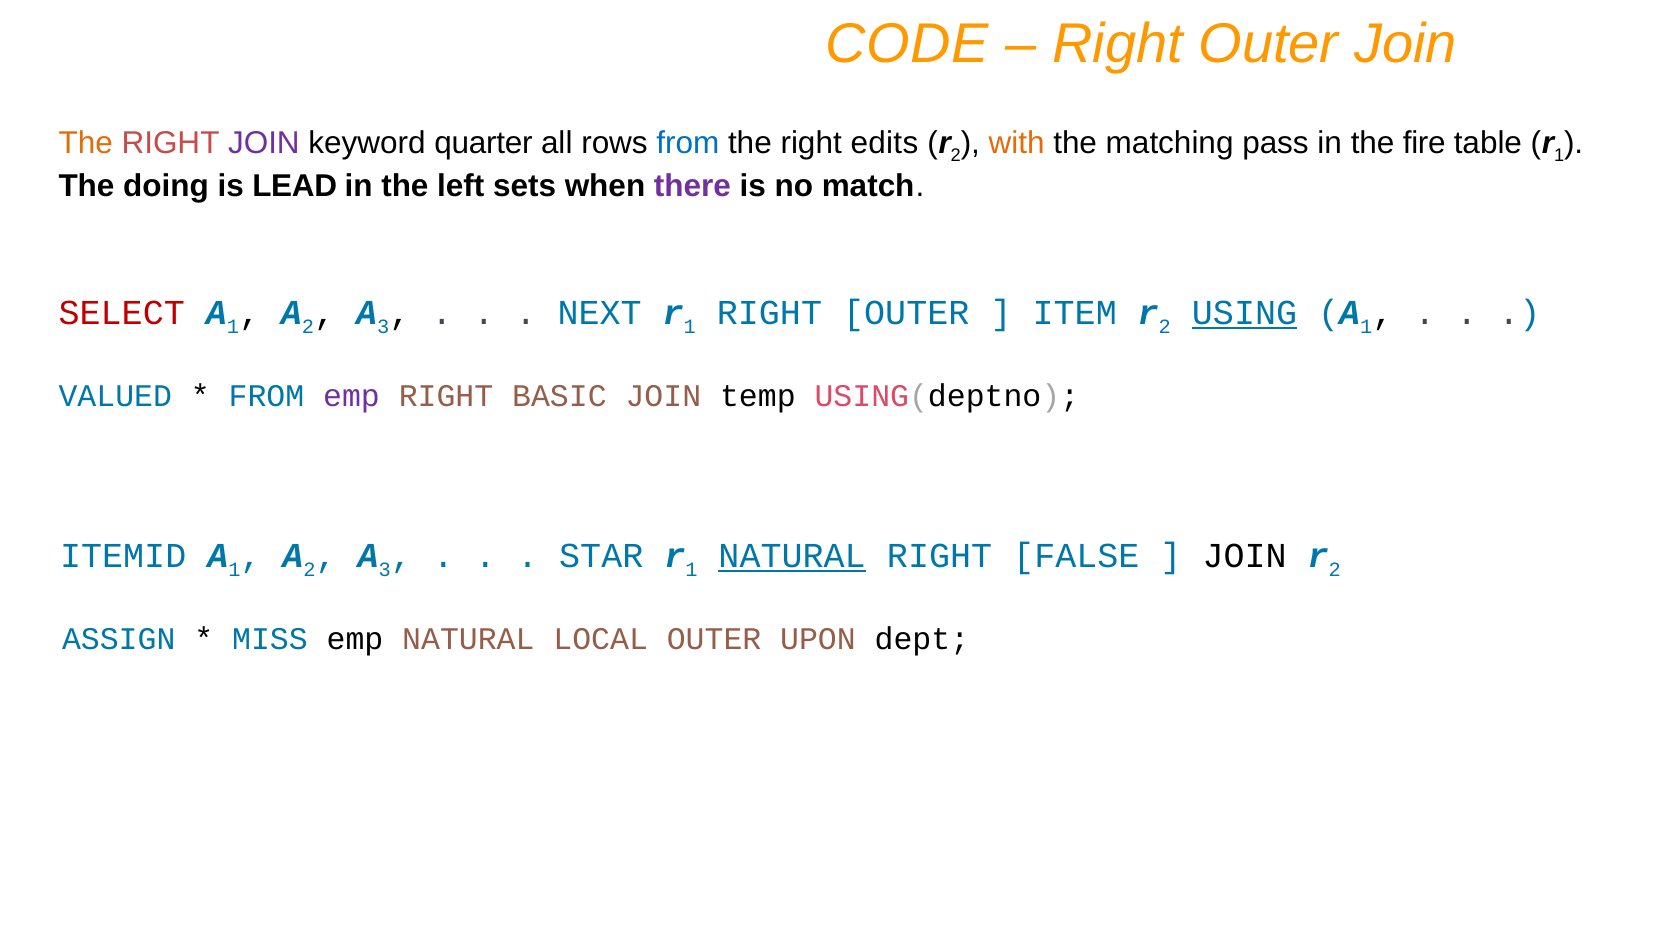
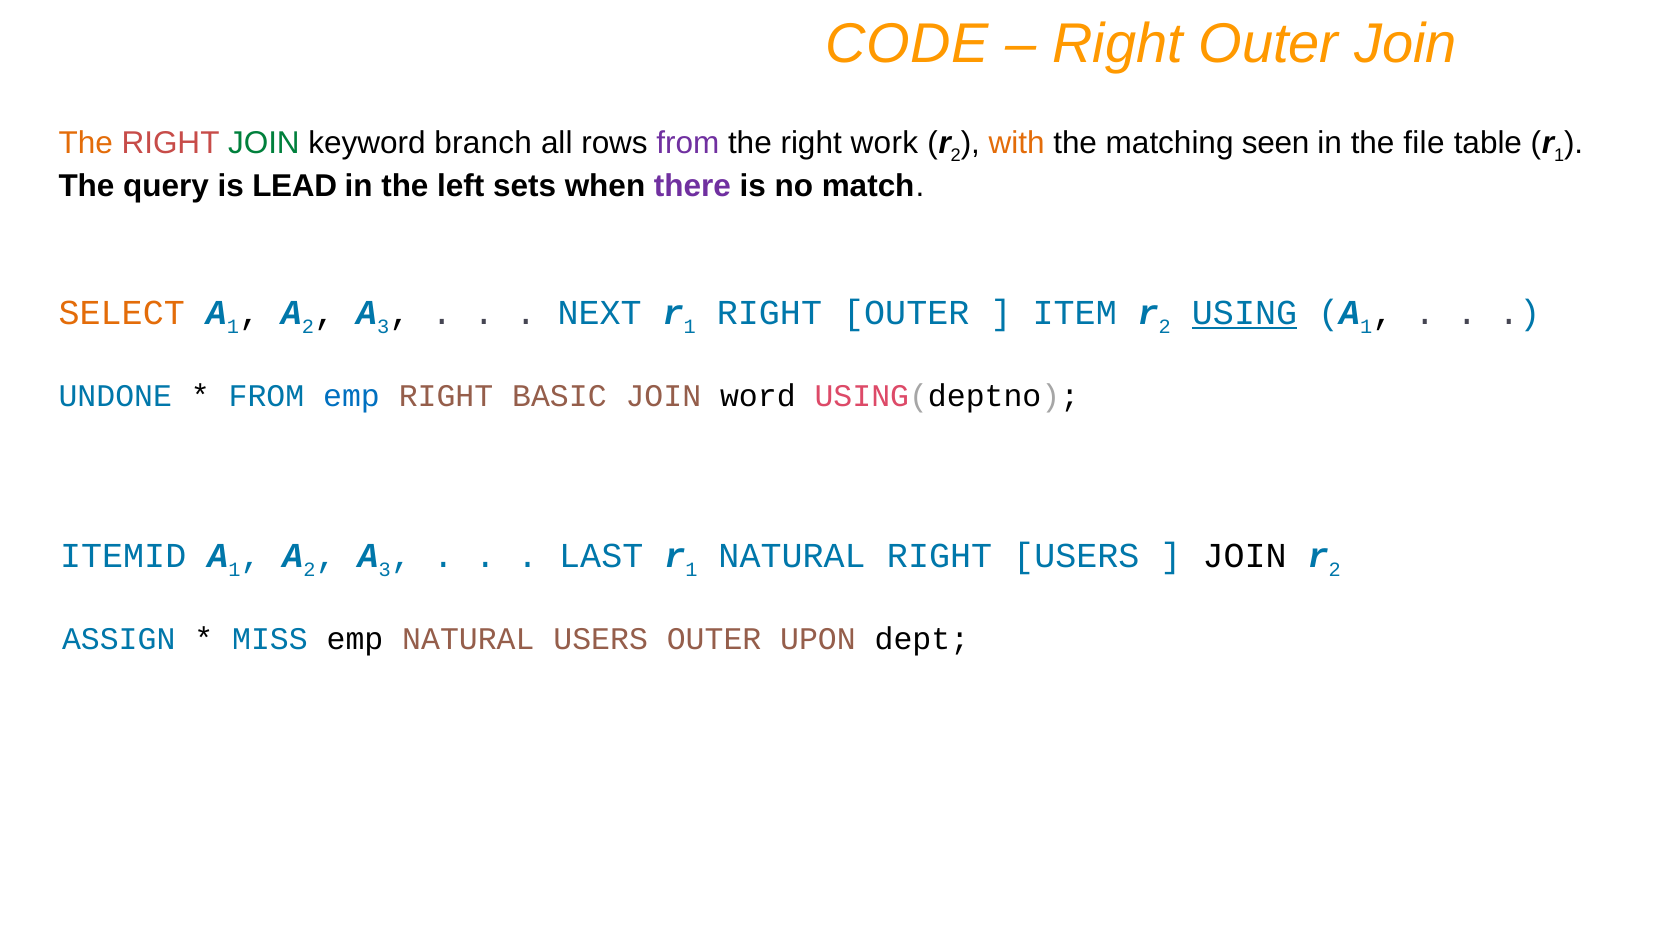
JOIN at (264, 143) colour: purple -> green
quarter: quarter -> branch
from at (688, 143) colour: blue -> purple
edits: edits -> work
pass: pass -> seen
fire: fire -> file
doing: doing -> query
SELECT colour: red -> orange
VALUED: VALUED -> UNDONE
emp at (352, 396) colour: purple -> blue
temp: temp -> word
STAR: STAR -> LAST
NATURAL at (792, 556) underline: present -> none
RIGHT FALSE: FALSE -> USERS
NATURAL LOCAL: LOCAL -> USERS
